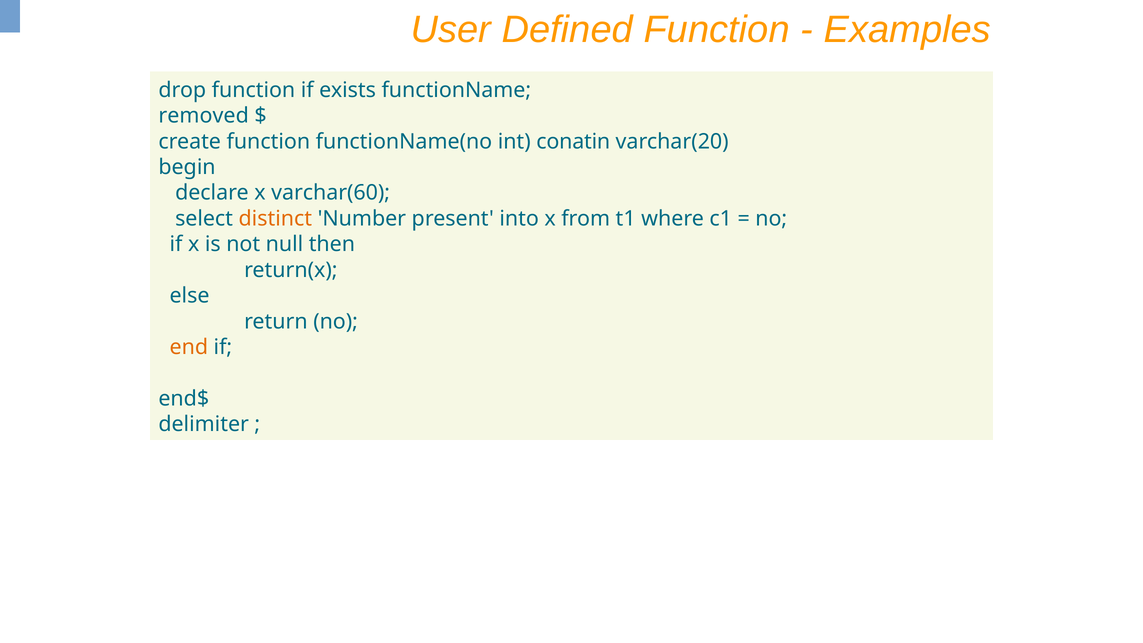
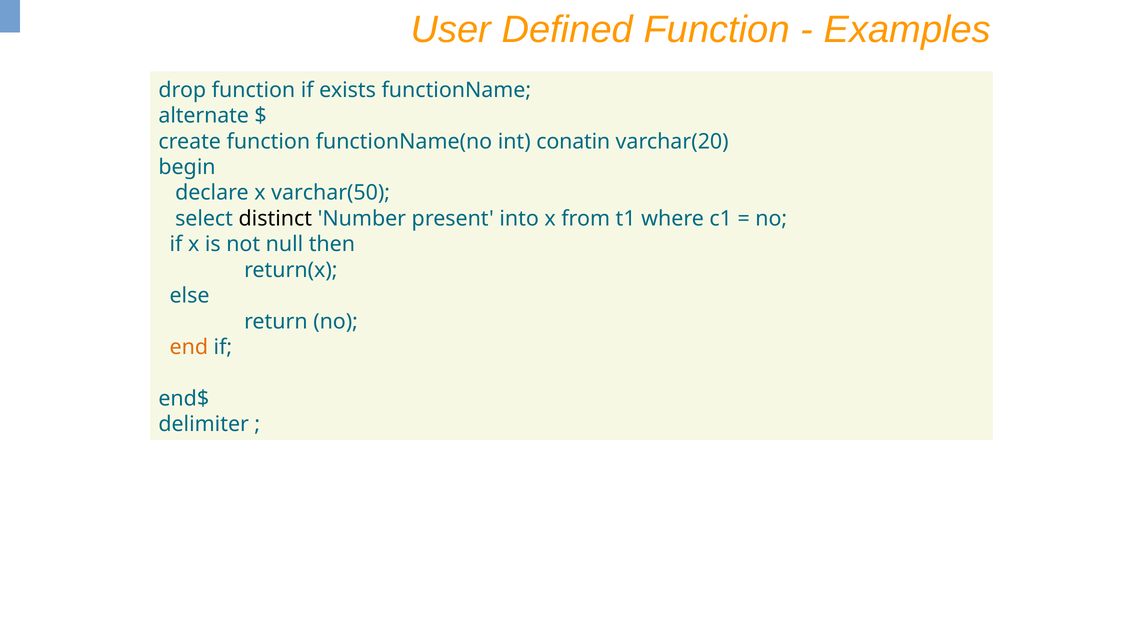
removed: removed -> alternate
varchar(60: varchar(60 -> varchar(50
distinct colour: orange -> black
